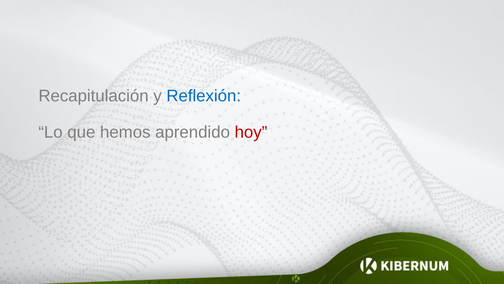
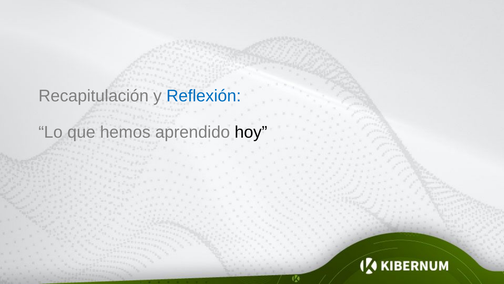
hoy colour: red -> black
